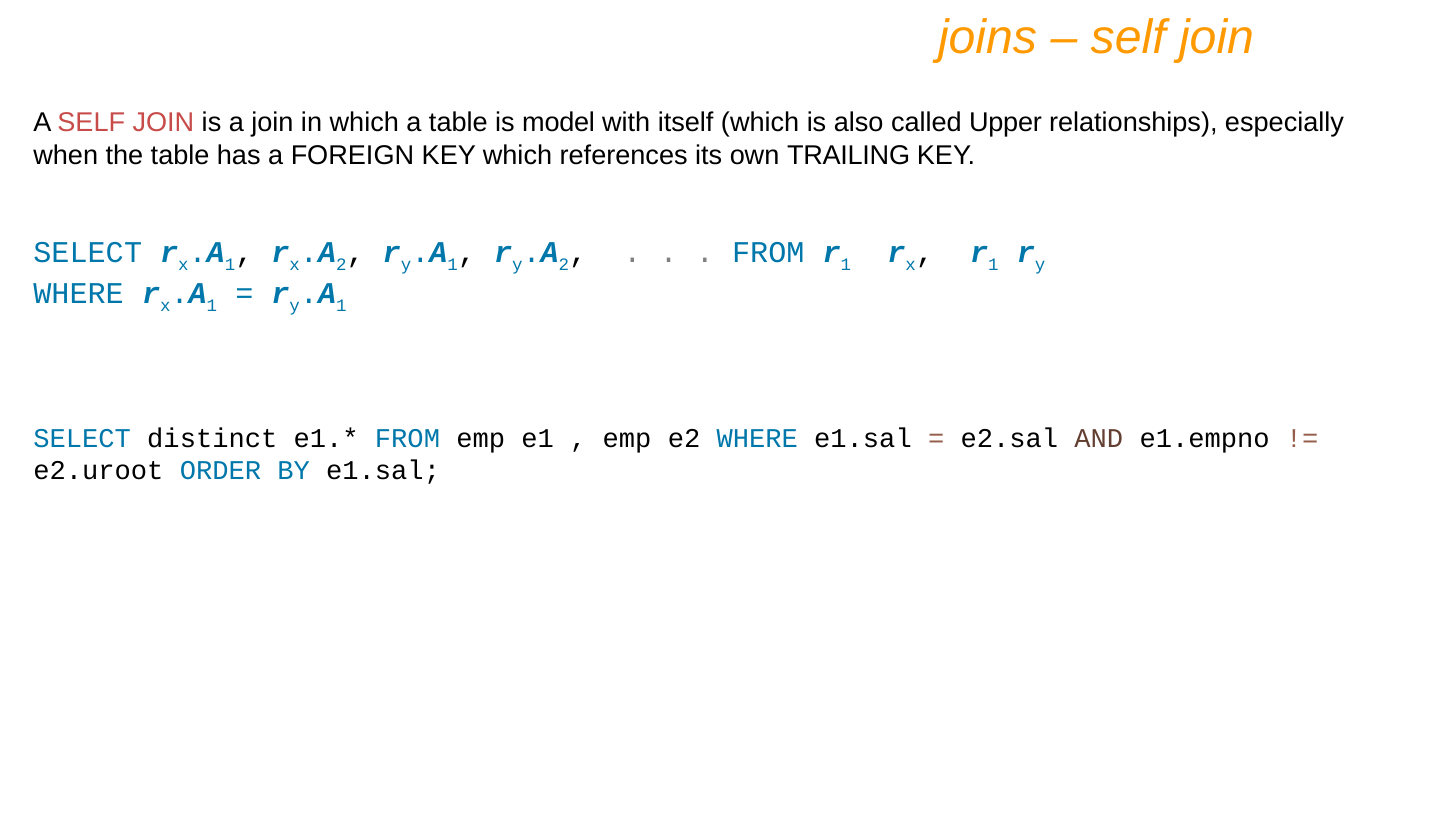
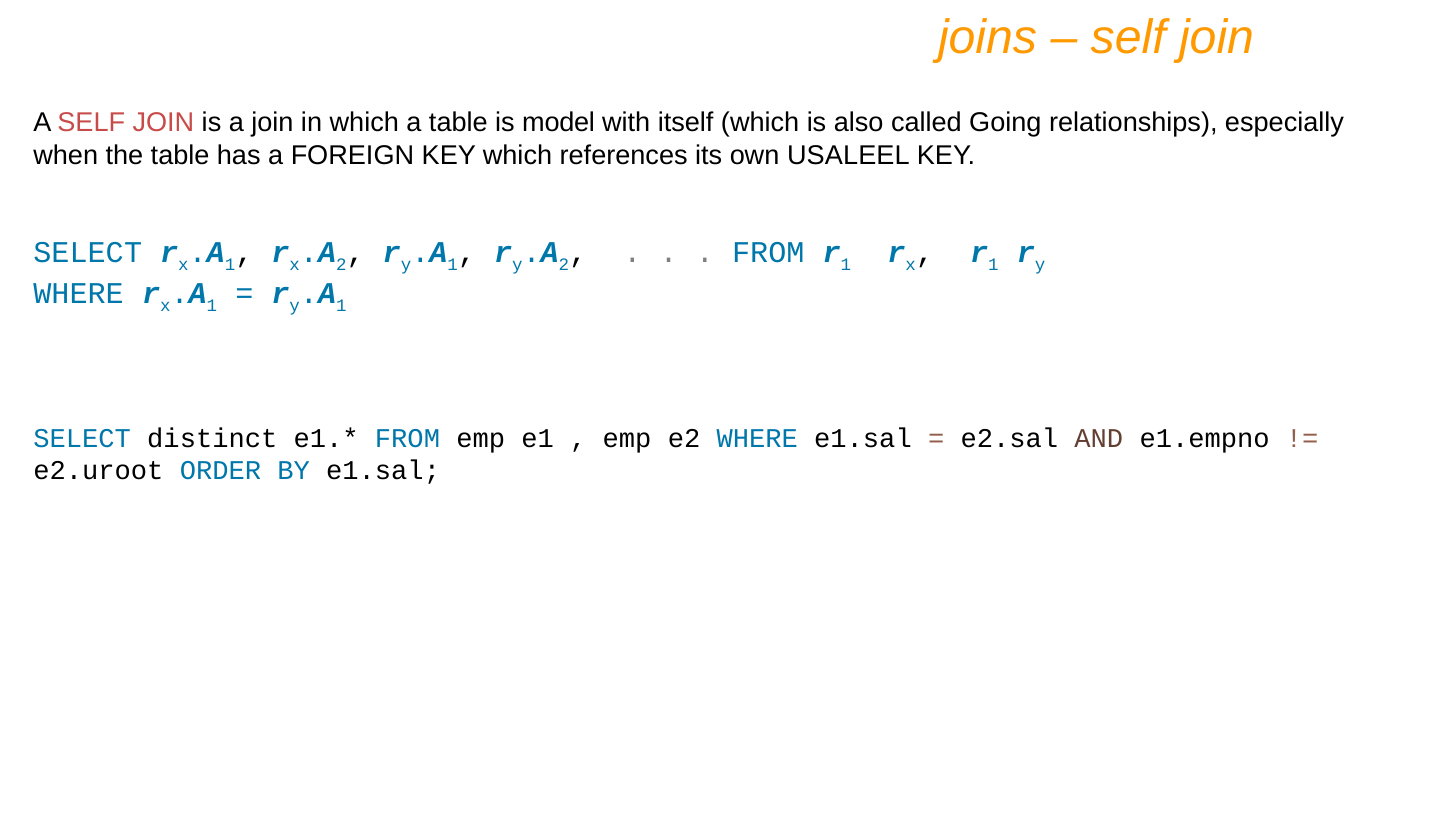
Upper: Upper -> Going
TRAILING: TRAILING -> USALEEL
